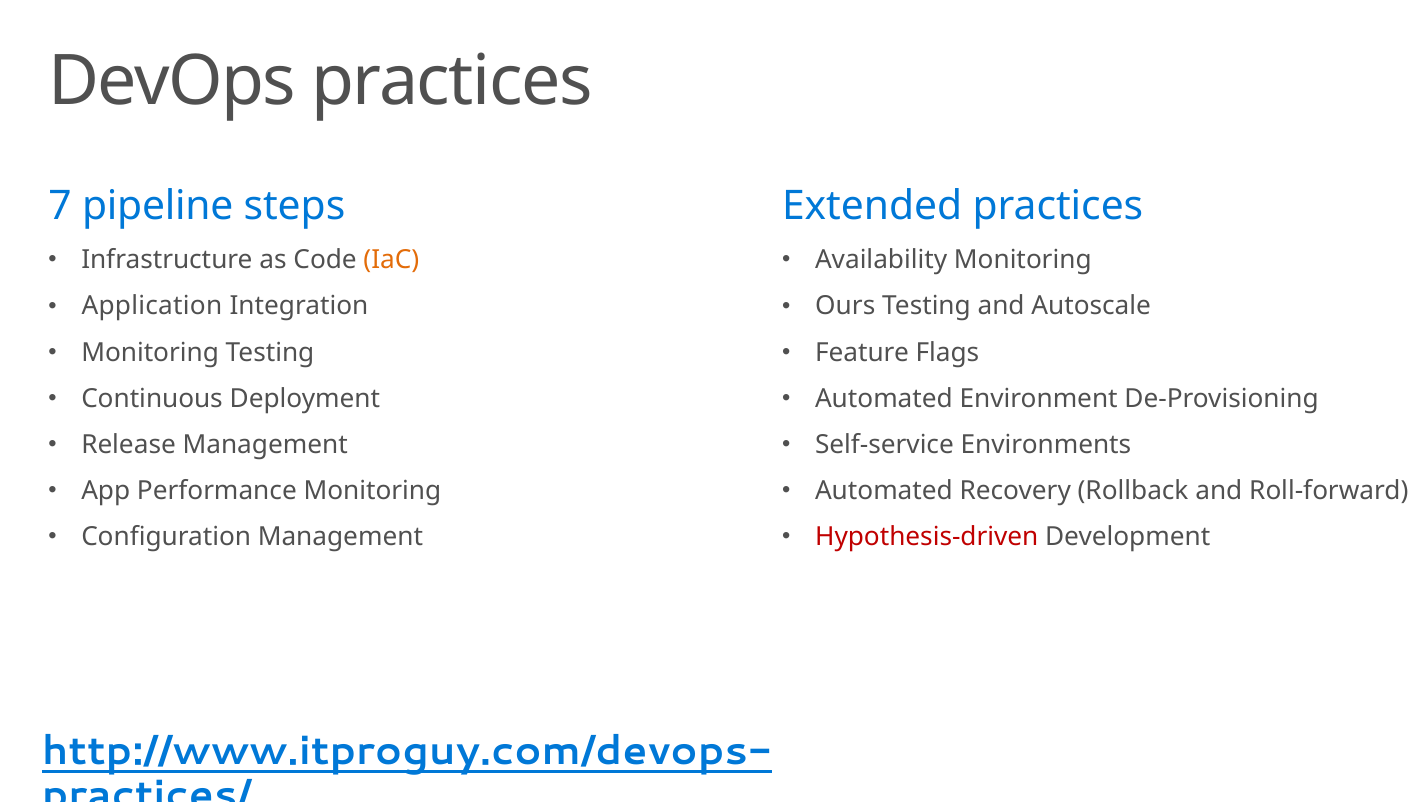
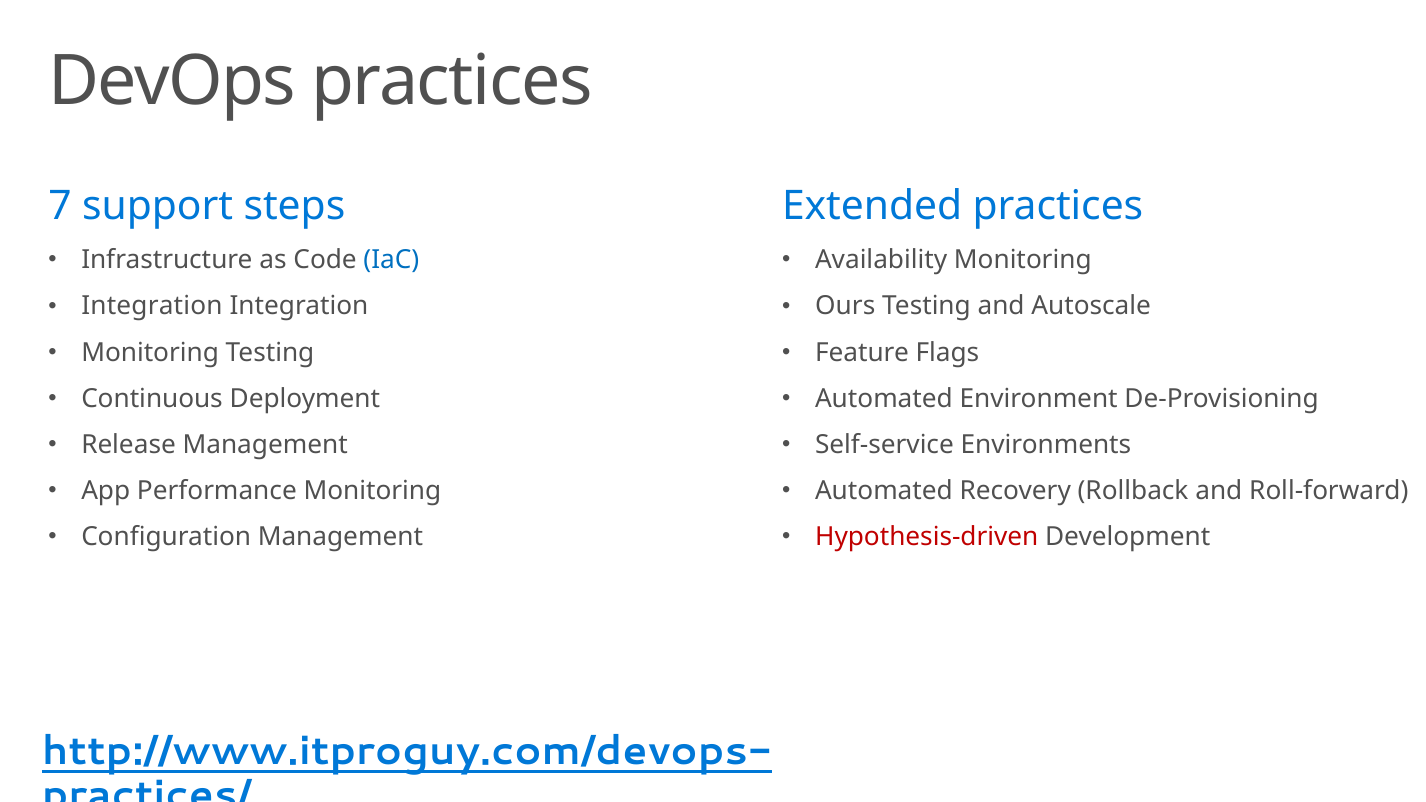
pipeline: pipeline -> support
IaC colour: orange -> blue
Application at (152, 306): Application -> Integration
